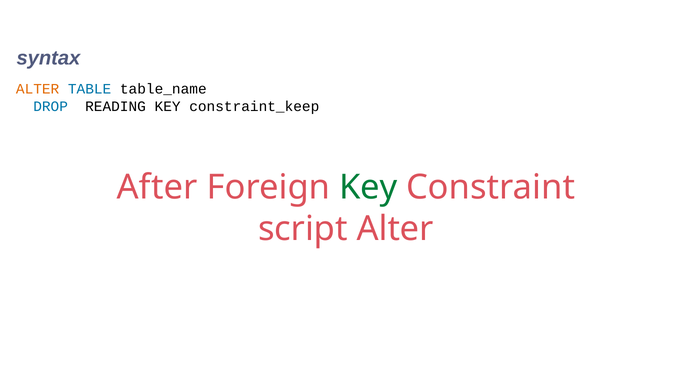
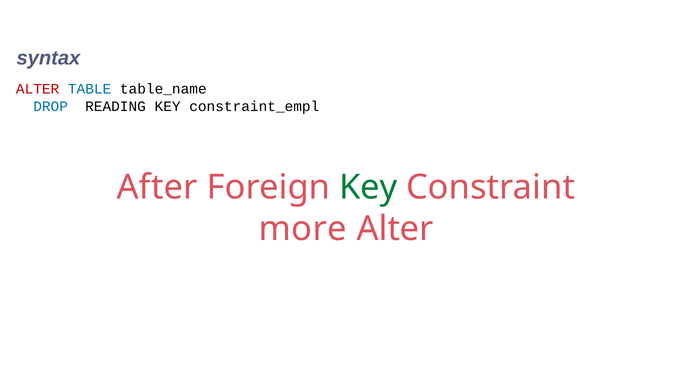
ALTER at (38, 89) colour: orange -> red
constraint_keep: constraint_keep -> constraint_empl
script: script -> more
